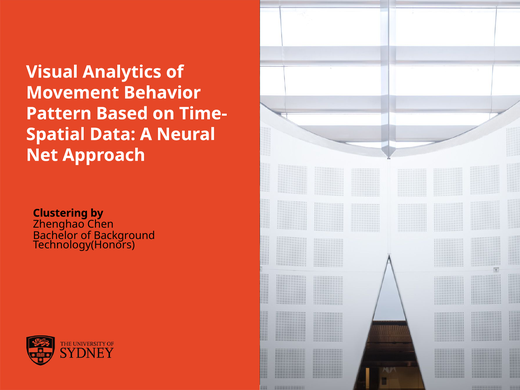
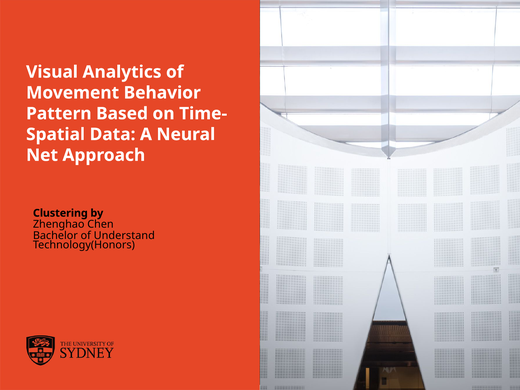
Background: Background -> Understand
